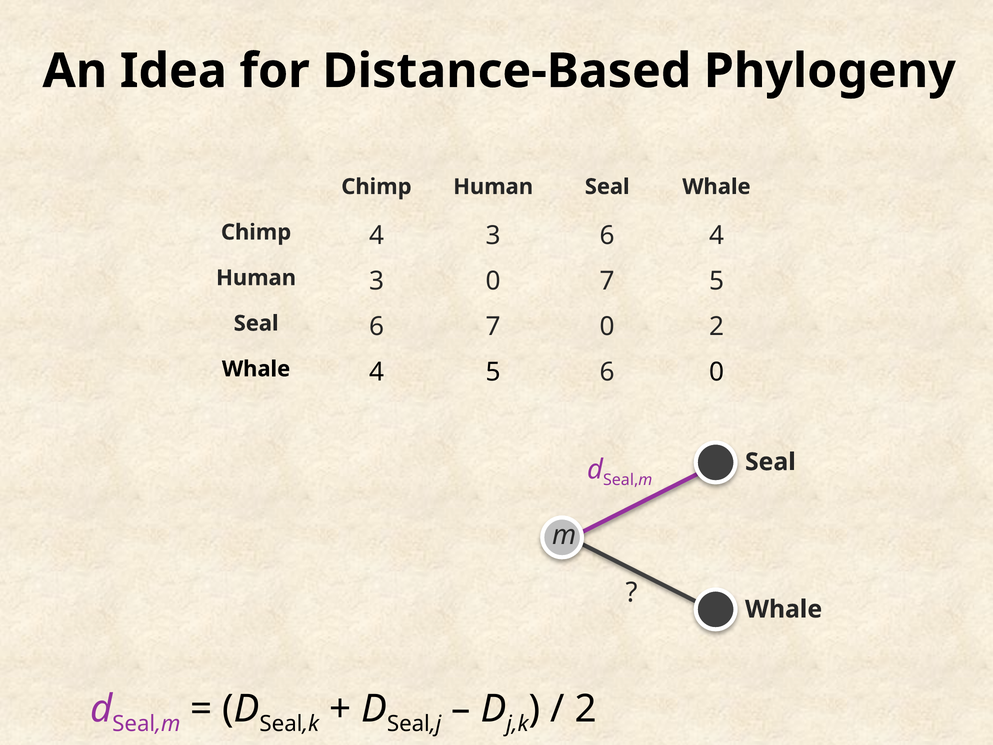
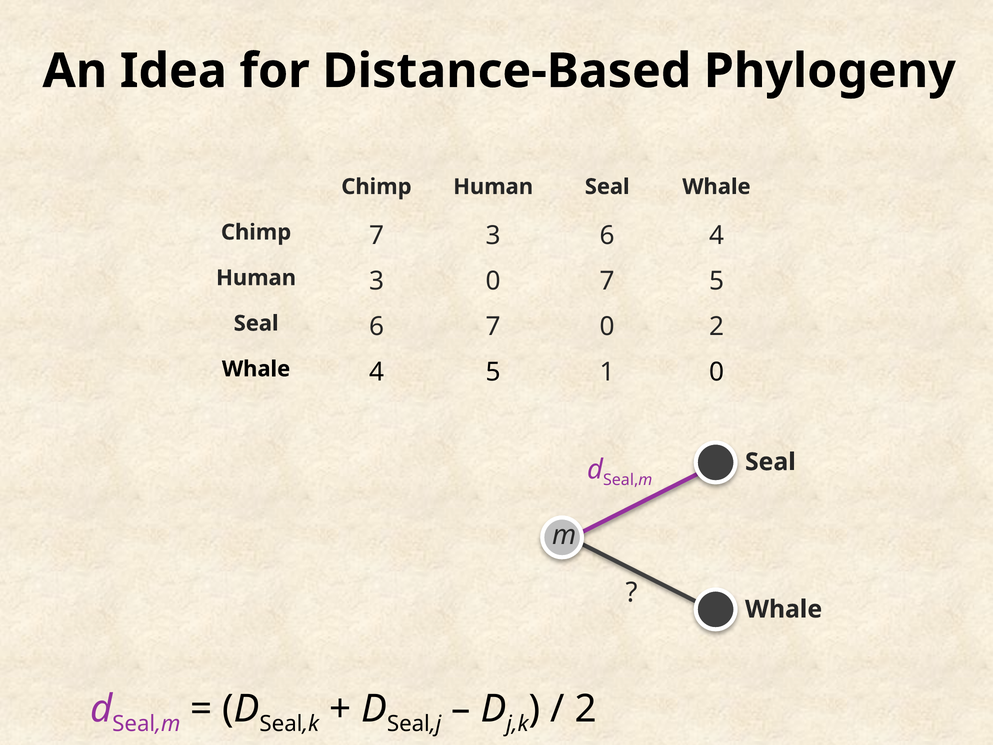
Chimp 4: 4 -> 7
5 6: 6 -> 1
